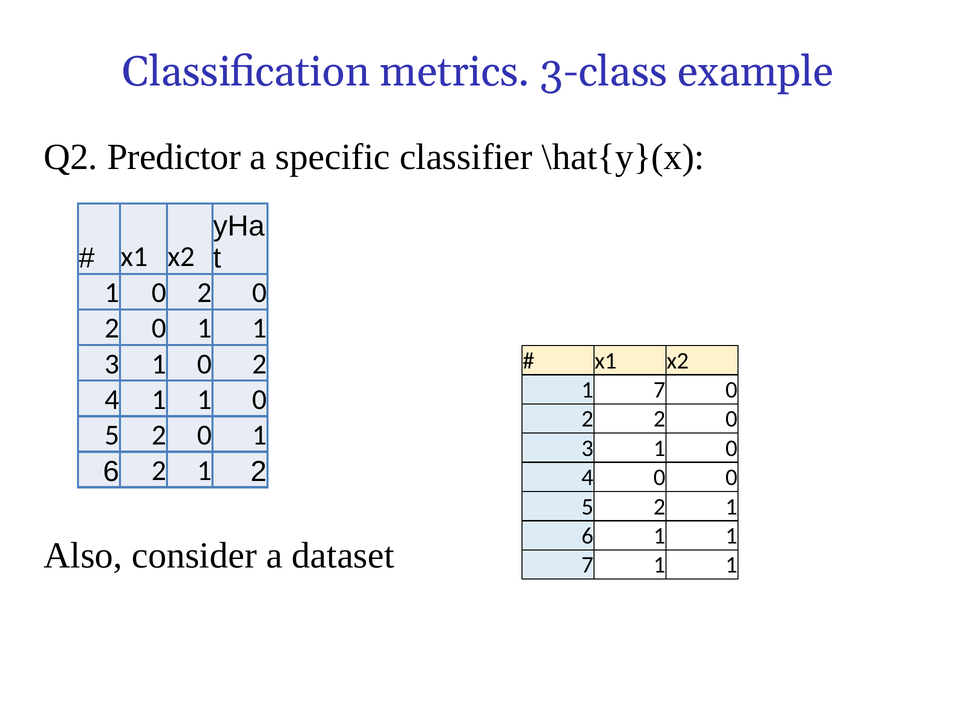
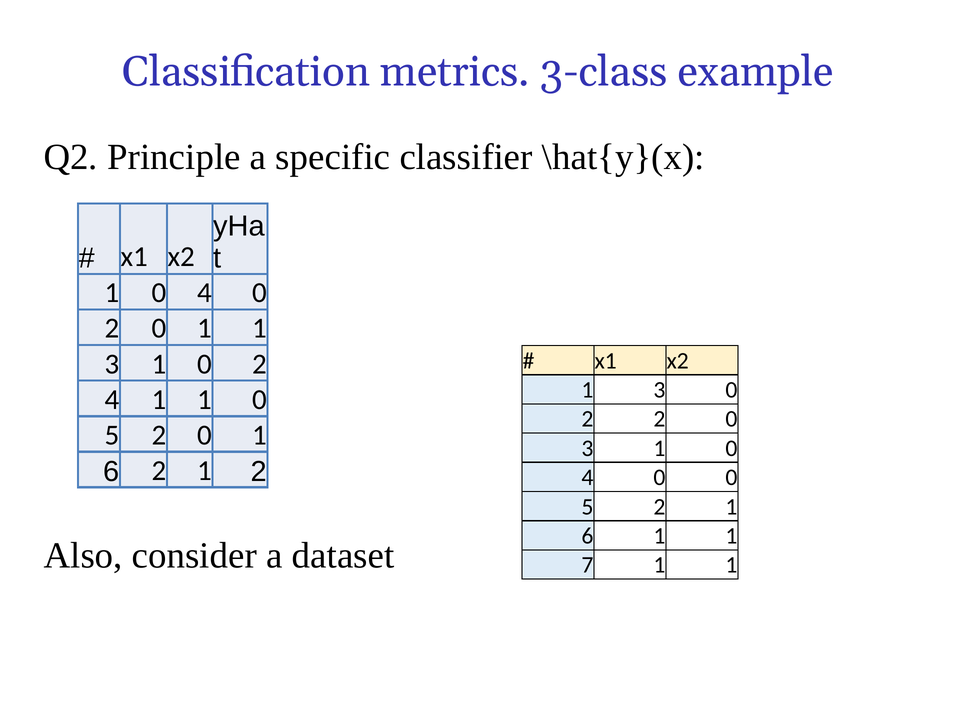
Predictor: Predictor -> Principle
2 at (205, 293): 2 -> 4
7 at (659, 390): 7 -> 3
